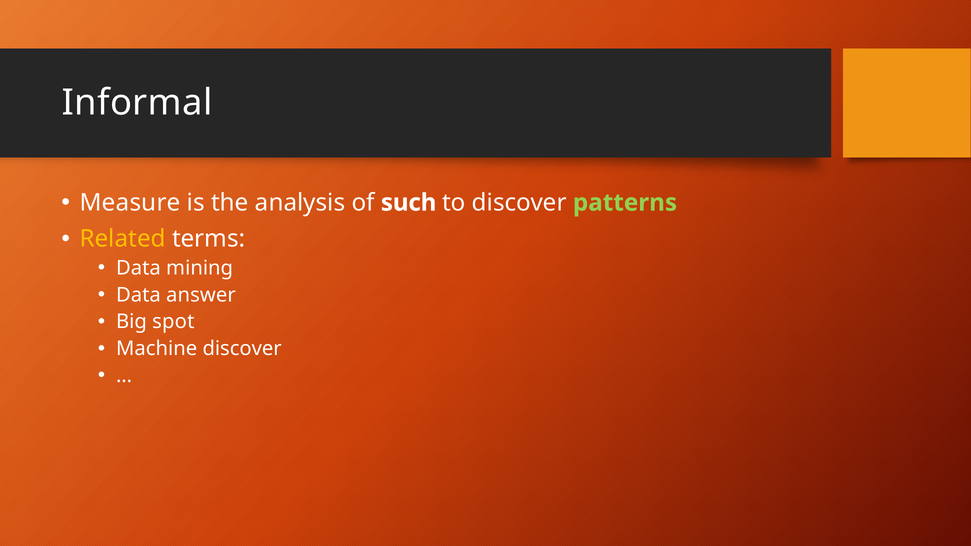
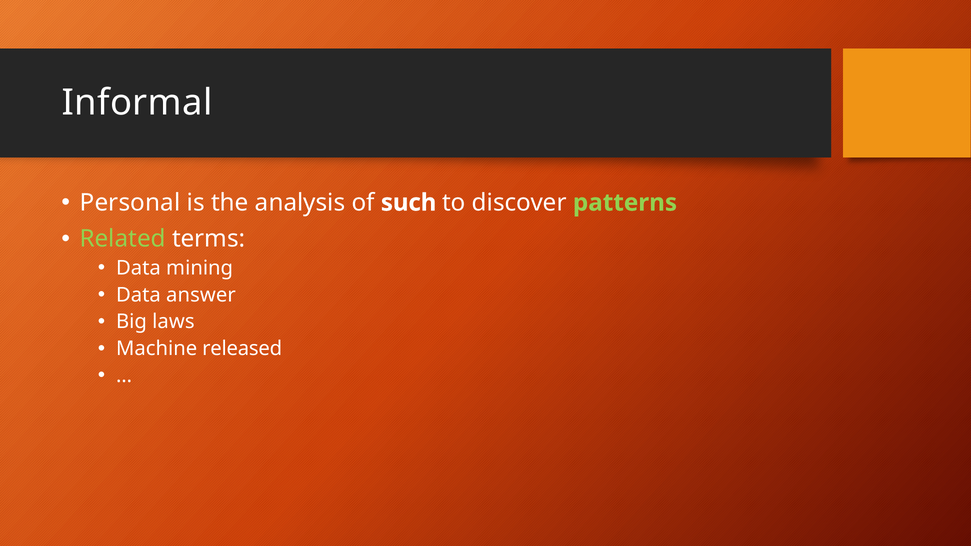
Measure: Measure -> Personal
Related colour: yellow -> light green
spot: spot -> laws
Machine discover: discover -> released
